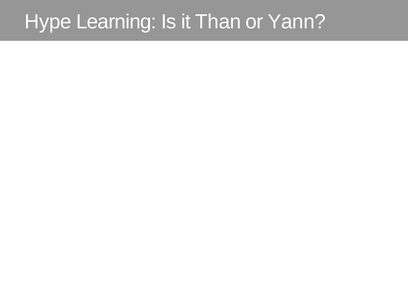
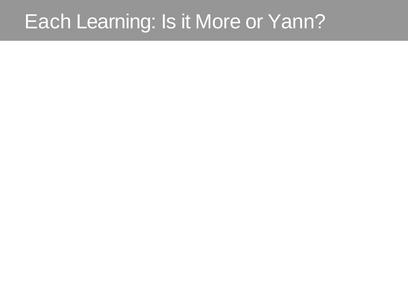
Hype: Hype -> Each
Than: Than -> More
